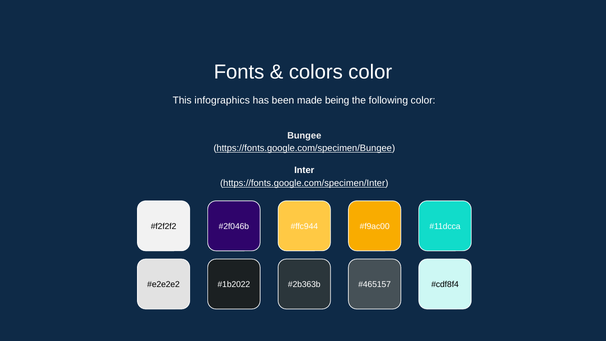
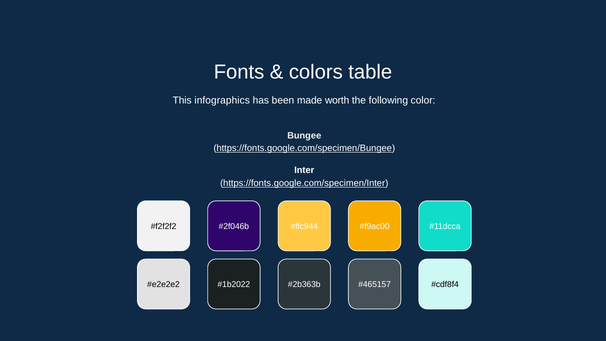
colors color: color -> table
being: being -> worth
